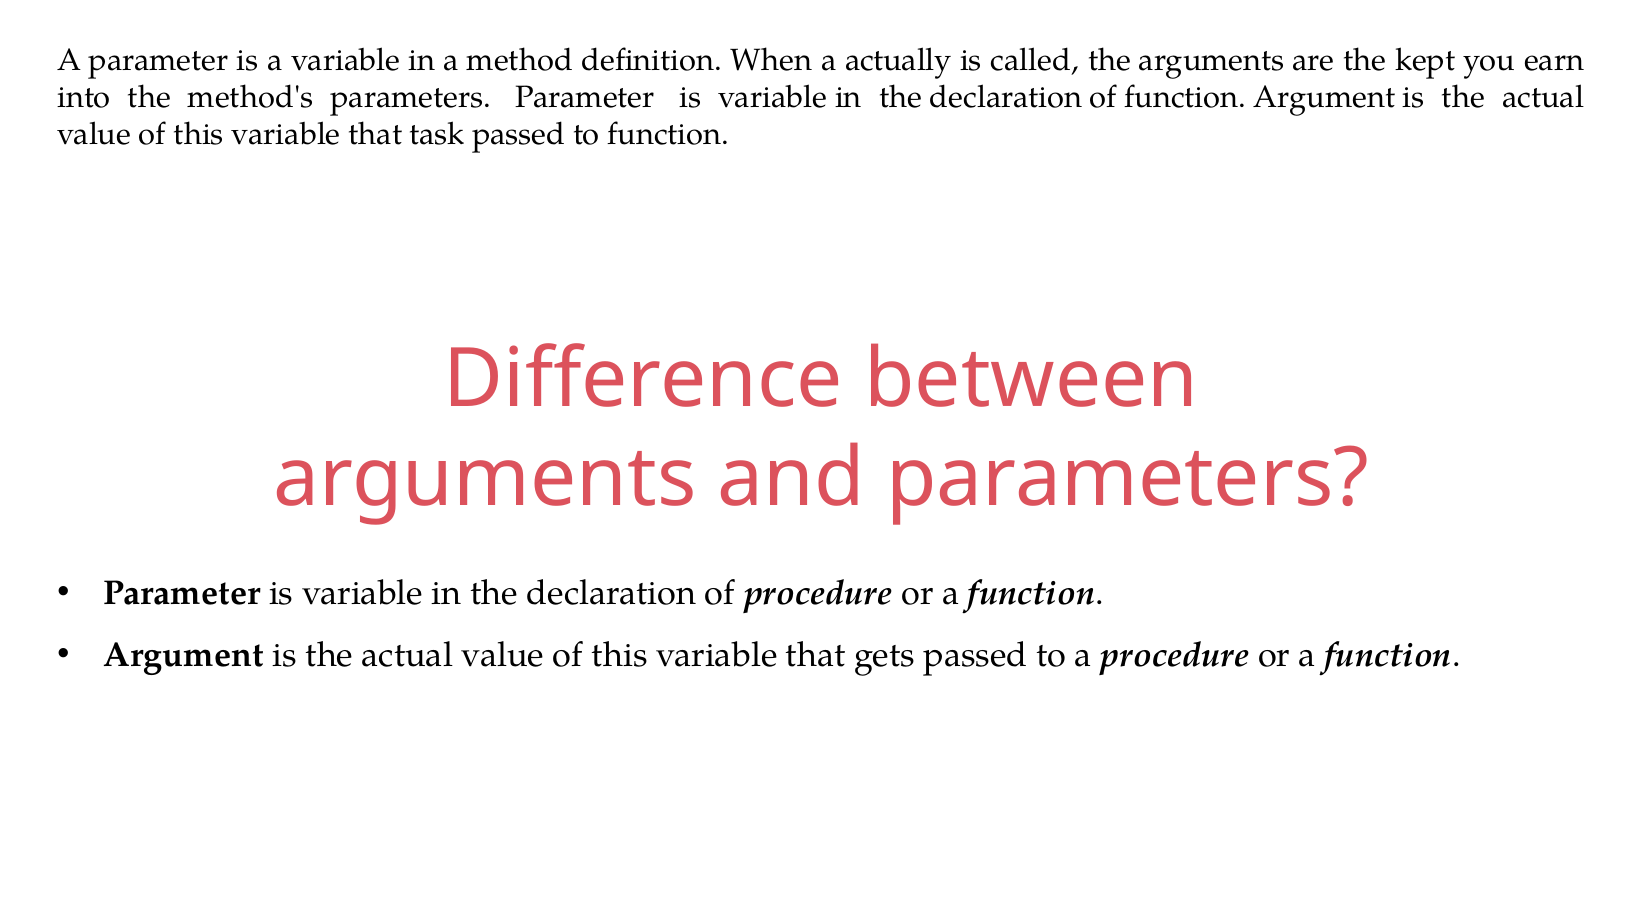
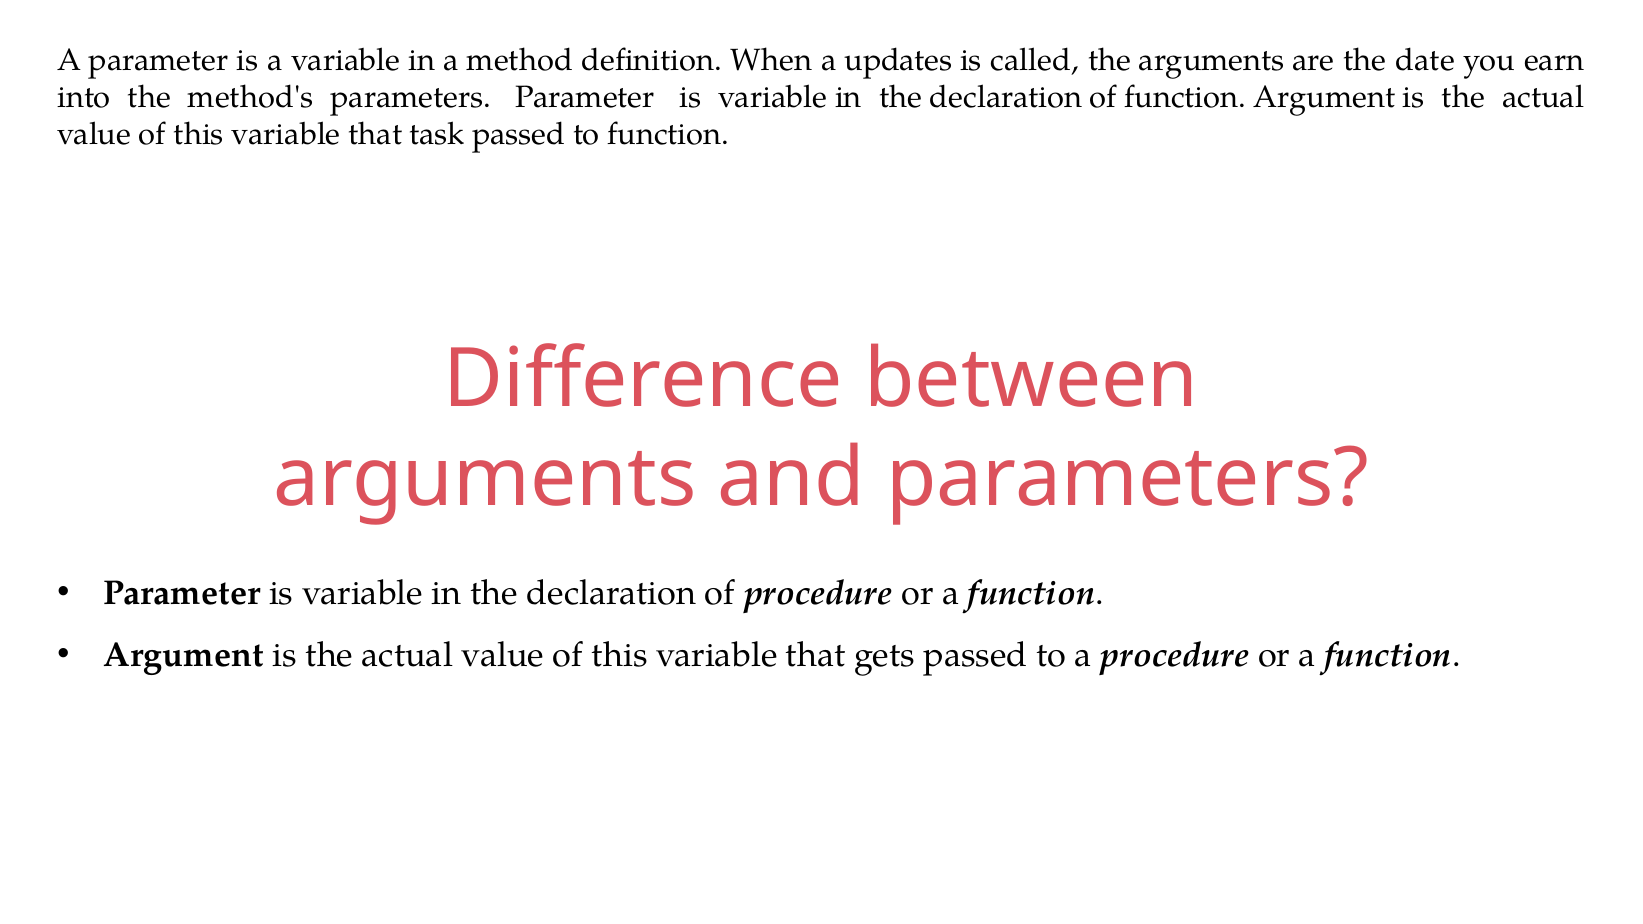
actually: actually -> updates
kept: kept -> date
